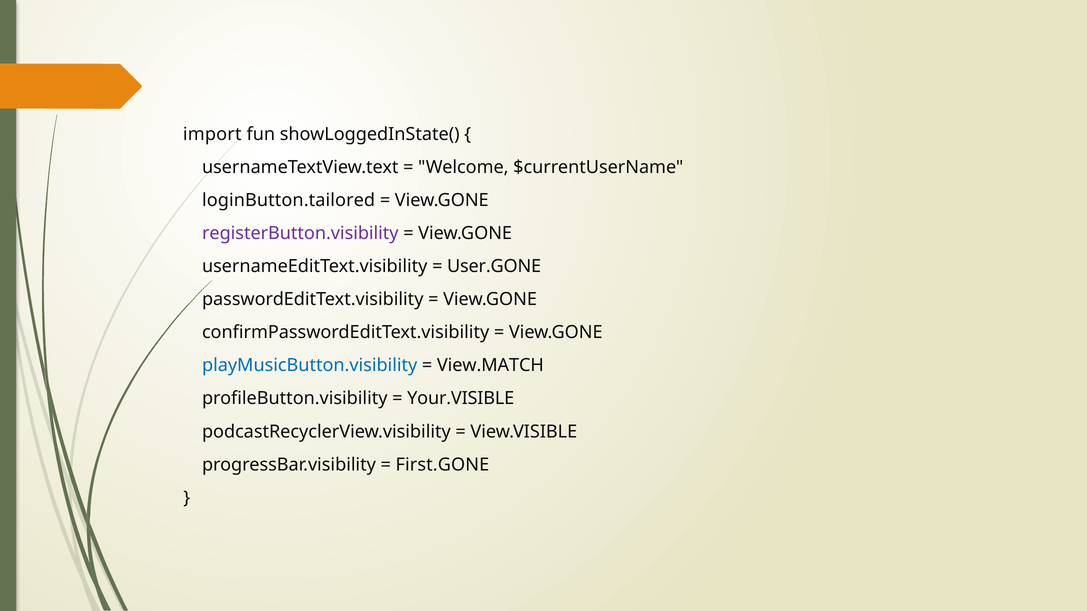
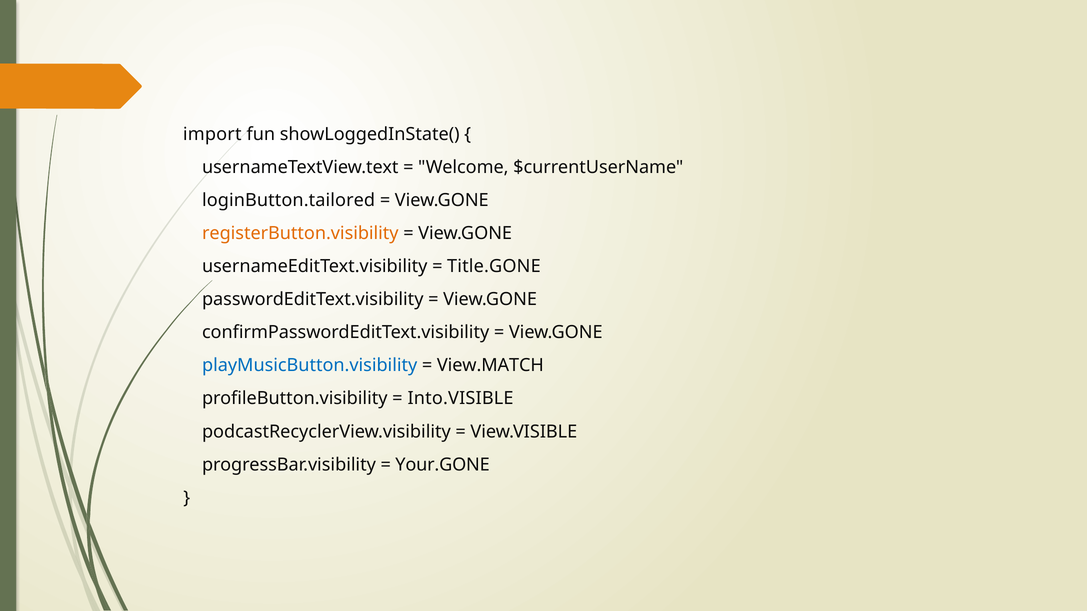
registerButton.visibility colour: purple -> orange
User.GONE: User.GONE -> Title.GONE
Your.VISIBLE: Your.VISIBLE -> Into.VISIBLE
First.GONE: First.GONE -> Your.GONE
